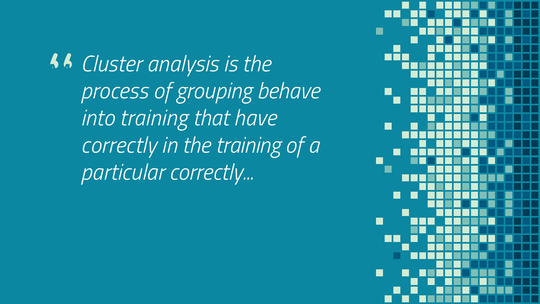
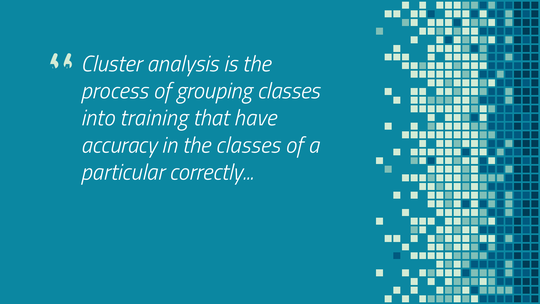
behave at (288, 91): behave -> classes
correctly at (119, 145): correctly -> accuracy
the training: training -> classes
